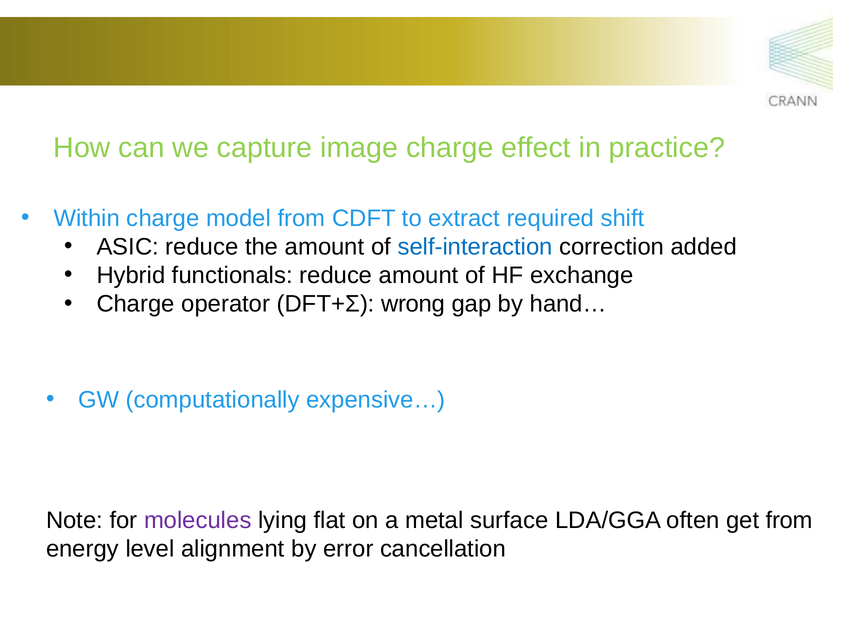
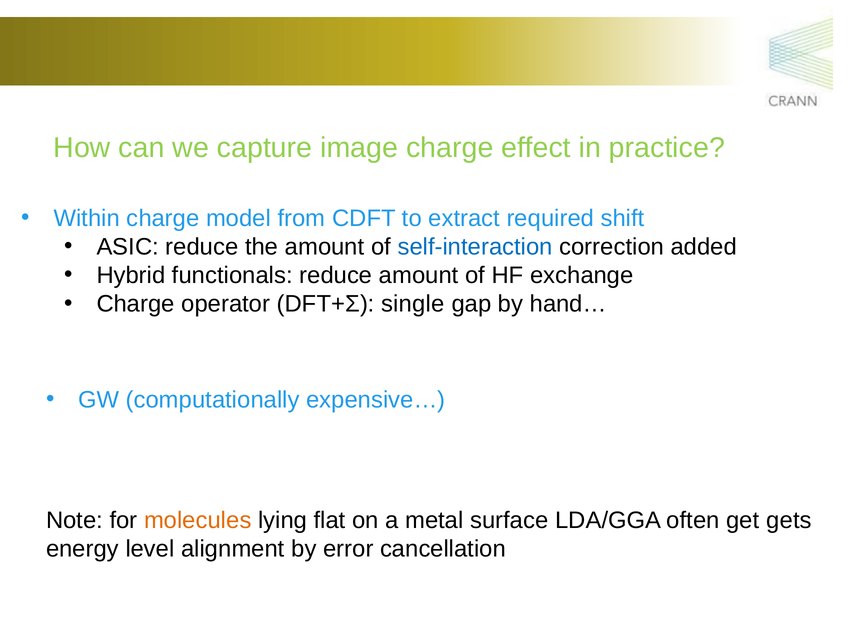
wrong: wrong -> single
molecules colour: purple -> orange
get from: from -> gets
